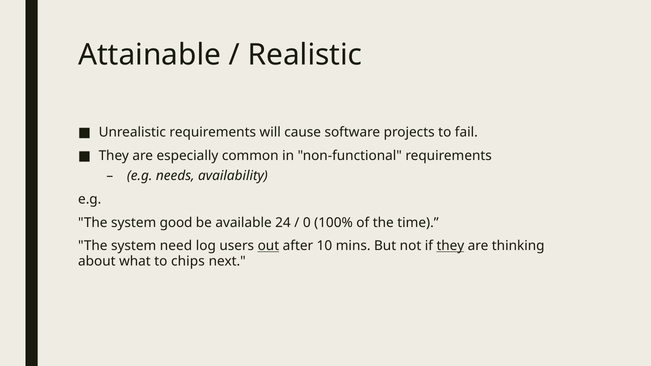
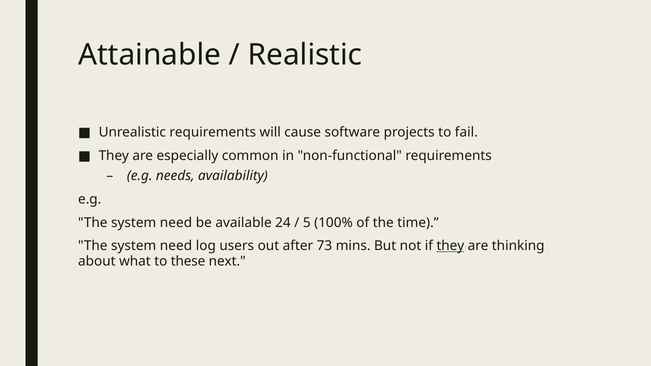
good at (176, 223): good -> need
0: 0 -> 5
out underline: present -> none
10: 10 -> 73
chips: chips -> these
